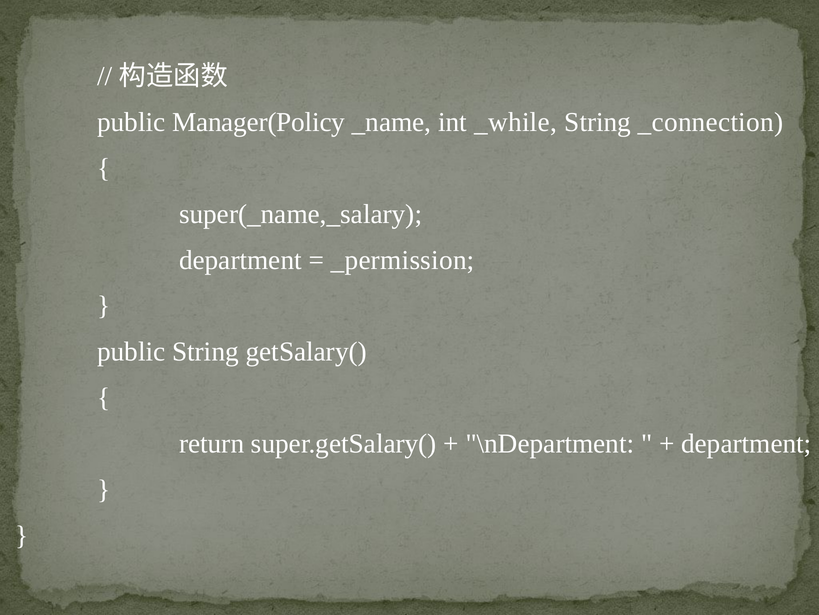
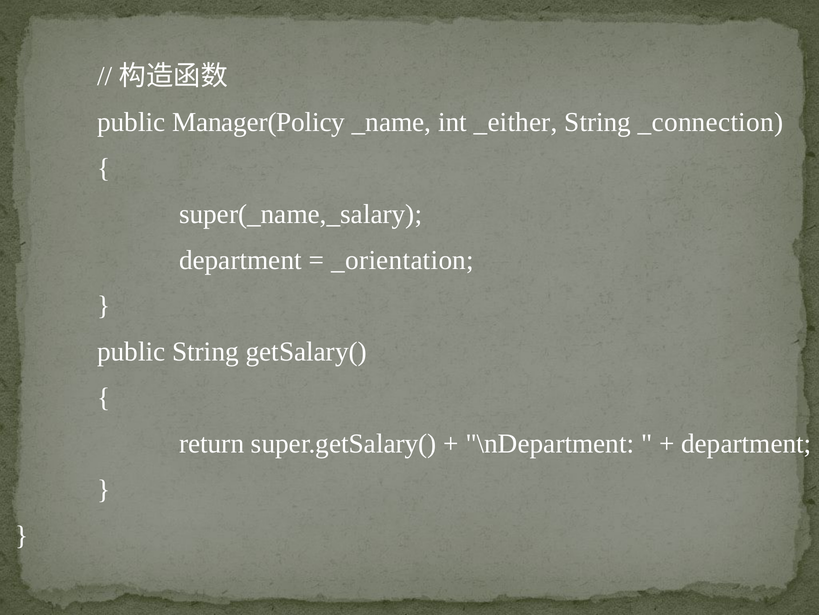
_while: _while -> _either
_permission: _permission -> _orientation
